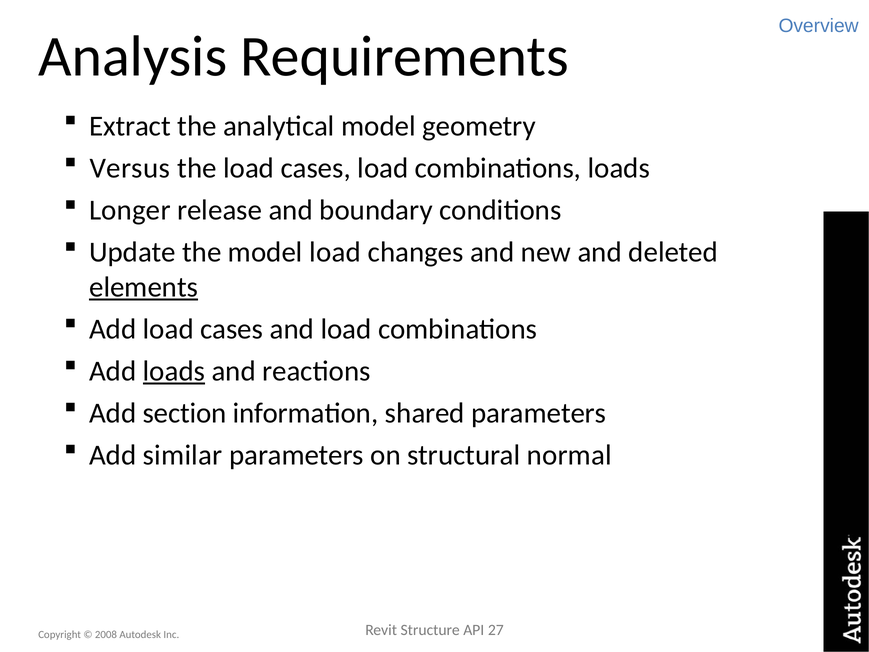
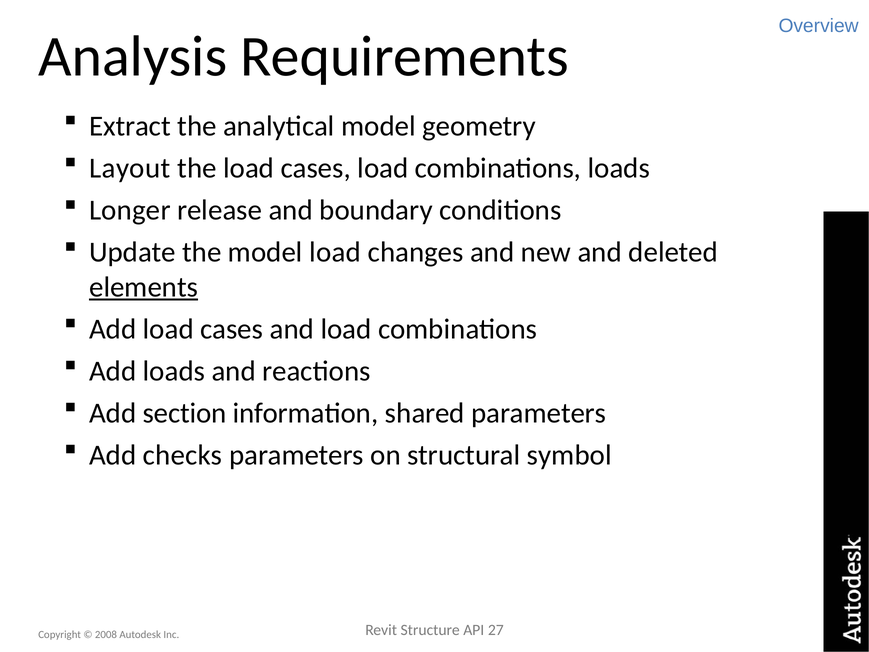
Versus: Versus -> Layout
loads at (174, 371) underline: present -> none
similar: similar -> checks
normal: normal -> symbol
